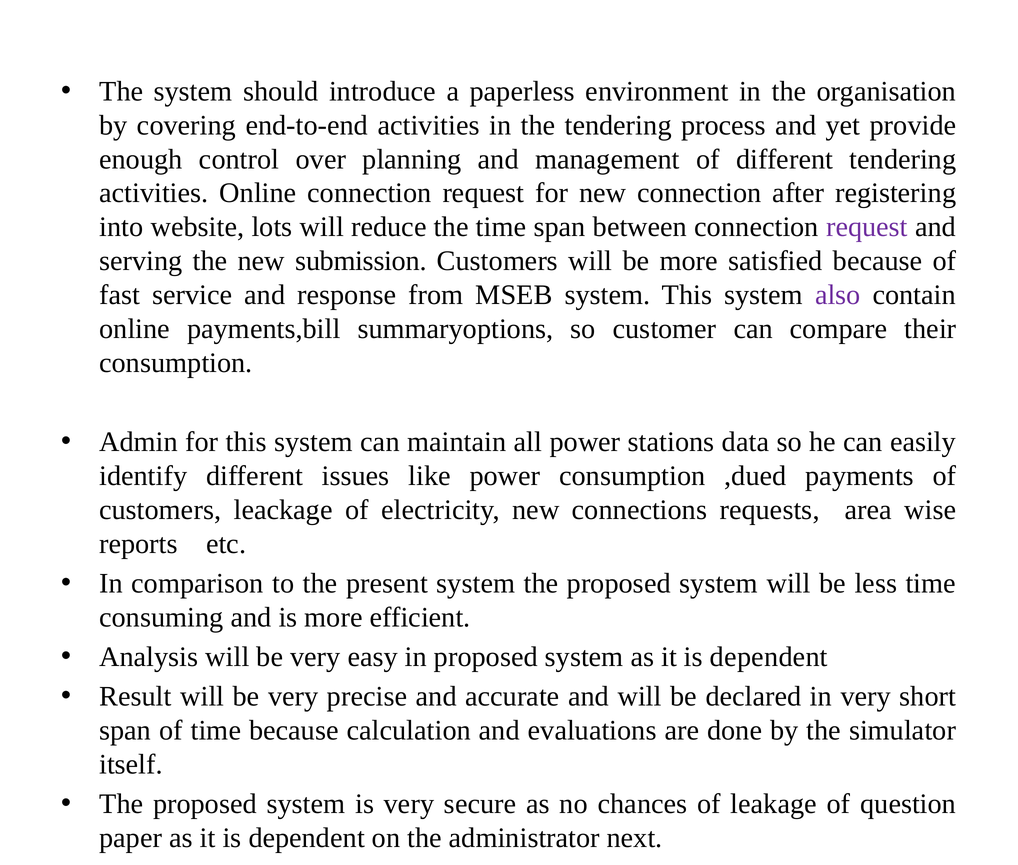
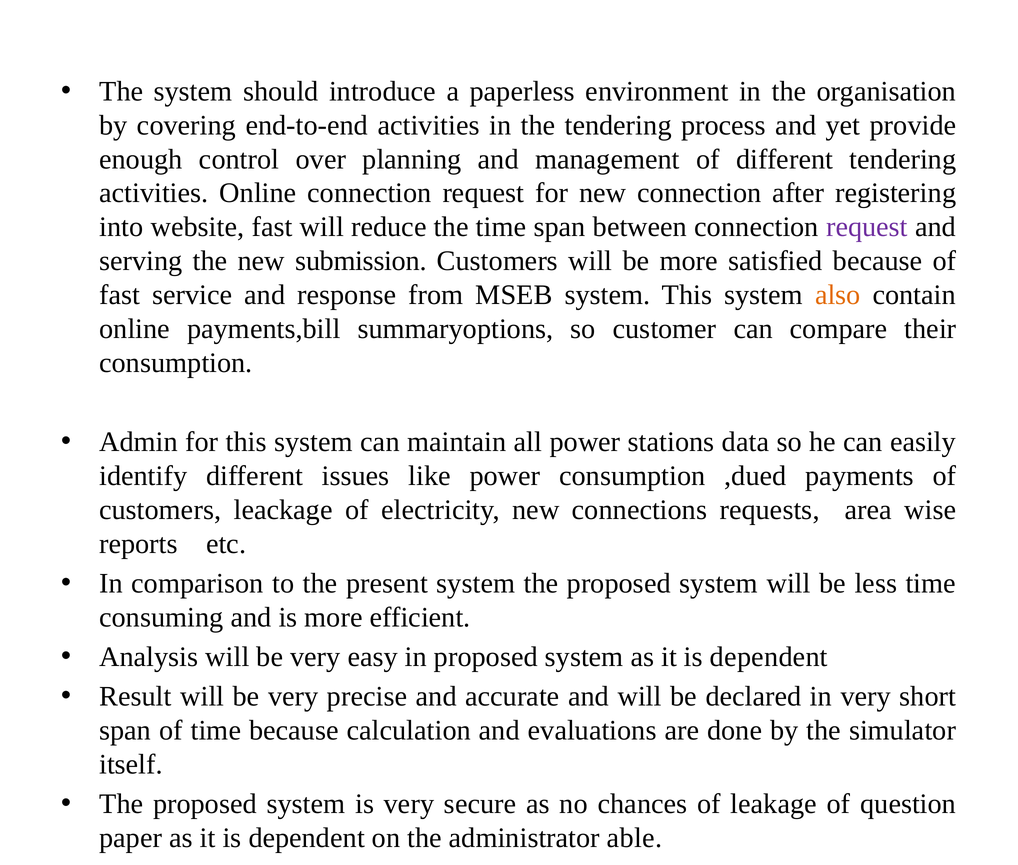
website lots: lots -> fast
also colour: purple -> orange
next: next -> able
